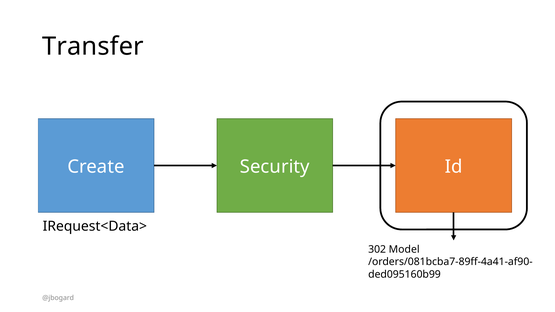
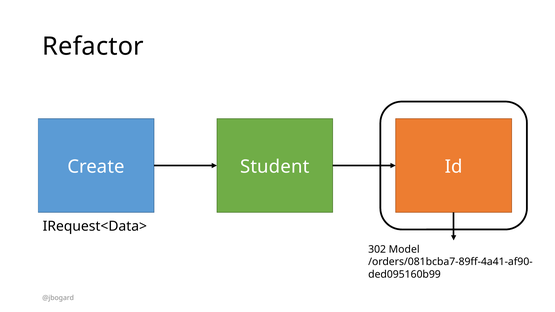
Transfer: Transfer -> Refactor
Security: Security -> Student
